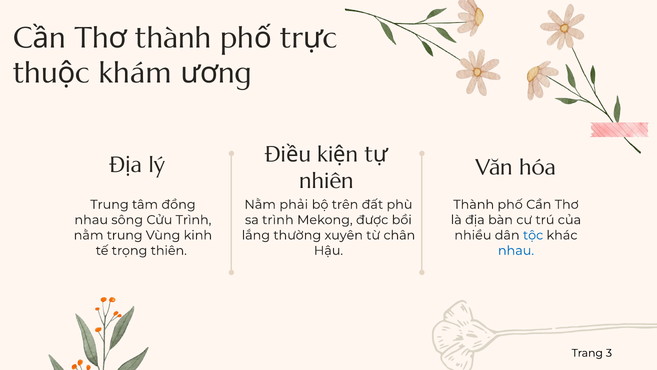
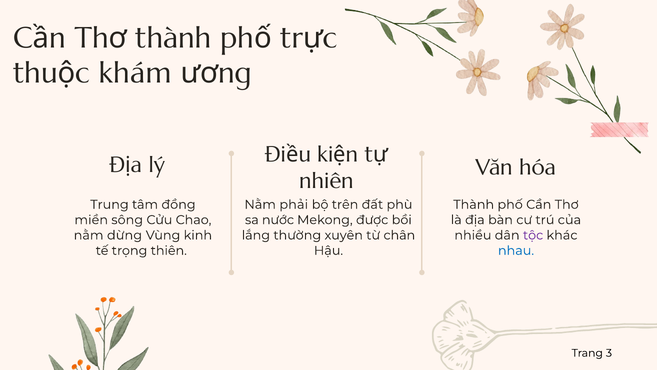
nhau at (91, 220): nhau -> miền
Cửu Trình: Trình -> Chao
sa trình: trình -> nước
nằm trung: trung -> dừng
tộc colour: blue -> purple
